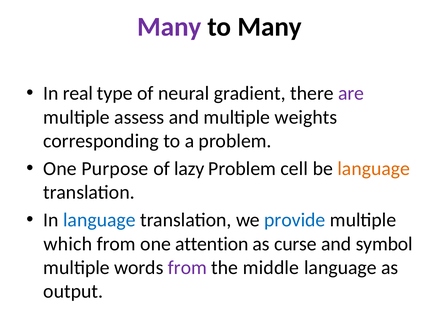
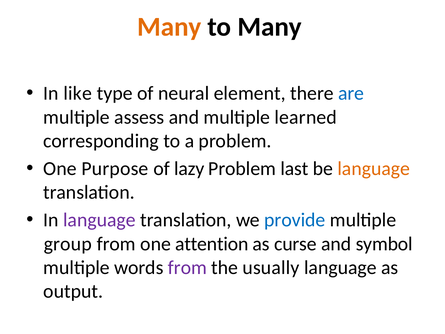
Many at (169, 27) colour: purple -> orange
real: real -> like
gradient: gradient -> element
are colour: purple -> blue
weights: weights -> learned
cell: cell -> last
language at (99, 220) colour: blue -> purple
which: which -> group
middle: middle -> usually
